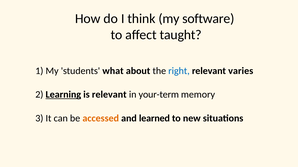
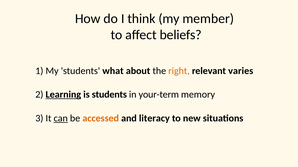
software: software -> member
taught: taught -> beliefs
right colour: blue -> orange
is relevant: relevant -> students
can underline: none -> present
learned: learned -> literacy
